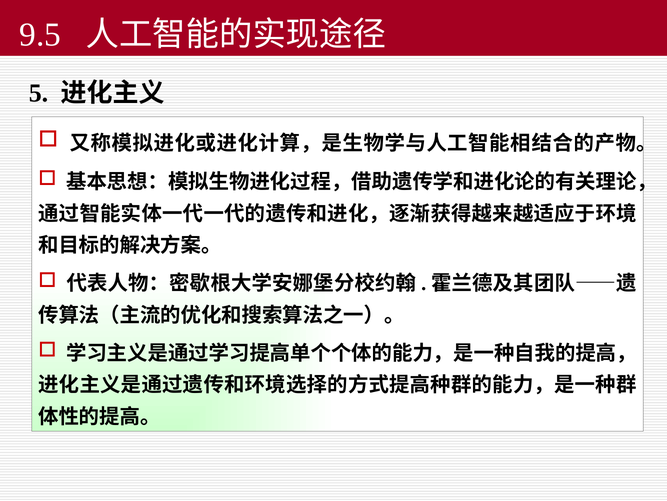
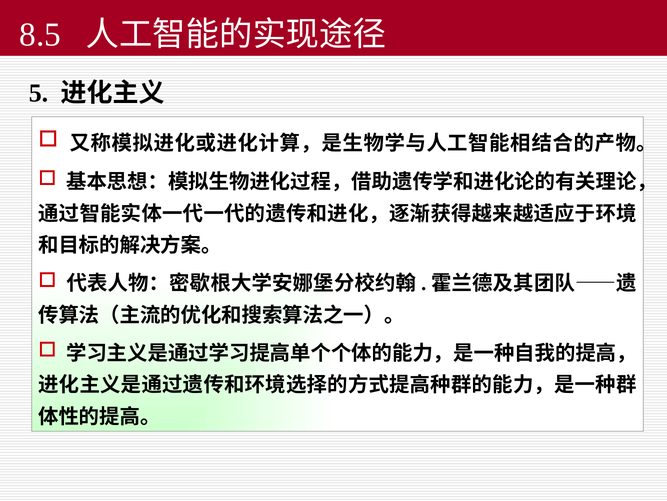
9.5: 9.5 -> 8.5
